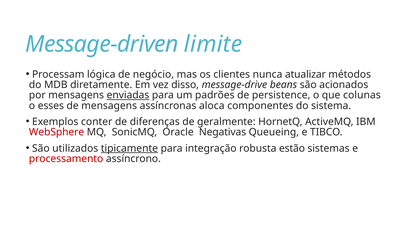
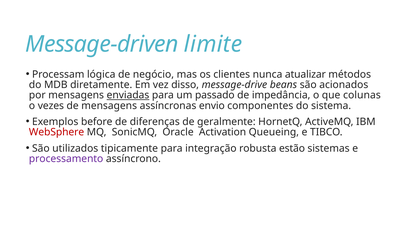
padrões: padrões -> passado
persistence: persistence -> impedância
esses: esses -> vezes
aloca: aloca -> envio
conter: conter -> before
Negativas: Negativas -> Activation
tipicamente underline: present -> none
processamento colour: red -> purple
